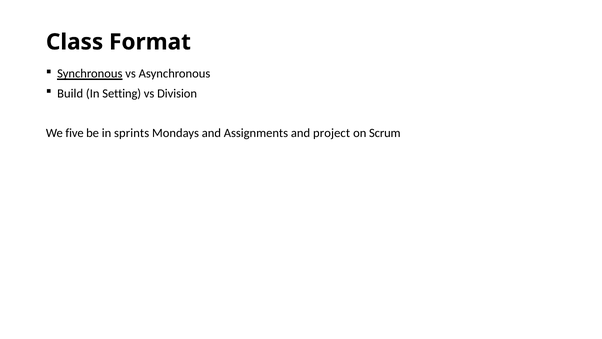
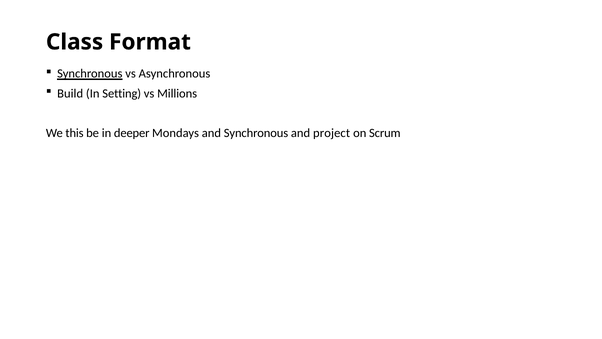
Division: Division -> Millions
five: five -> this
sprints: sprints -> deeper
and Assignments: Assignments -> Synchronous
